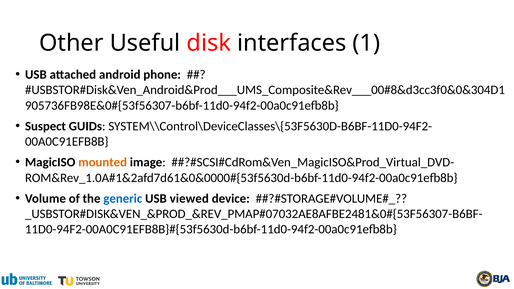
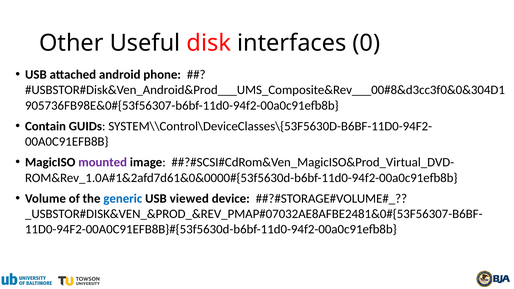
1: 1 -> 0
Suspect: Suspect -> Contain
mounted colour: orange -> purple
